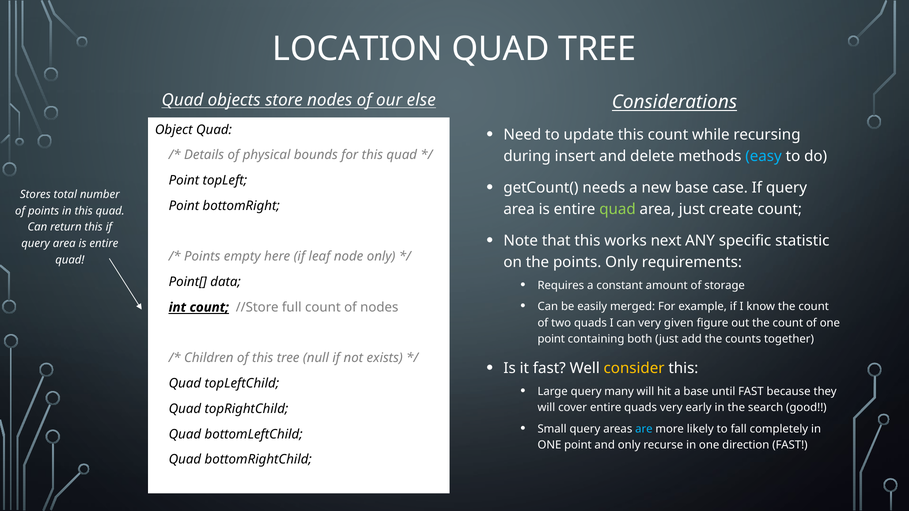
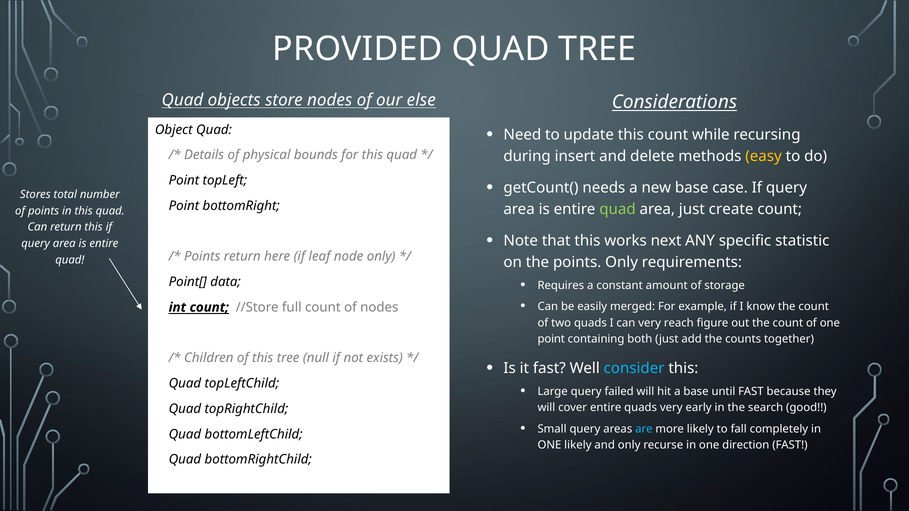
LOCATION: LOCATION -> PROVIDED
easy colour: light blue -> yellow
Points empty: empty -> return
given: given -> reach
consider colour: yellow -> light blue
many: many -> failed
point at (578, 445): point -> likely
